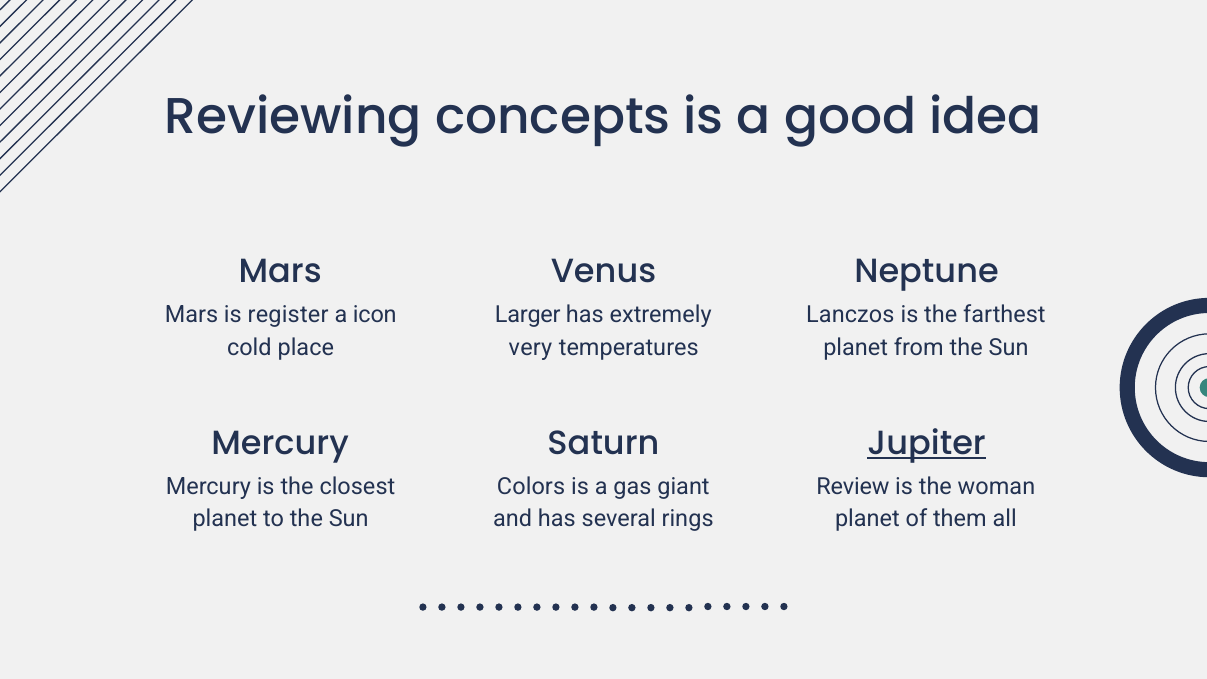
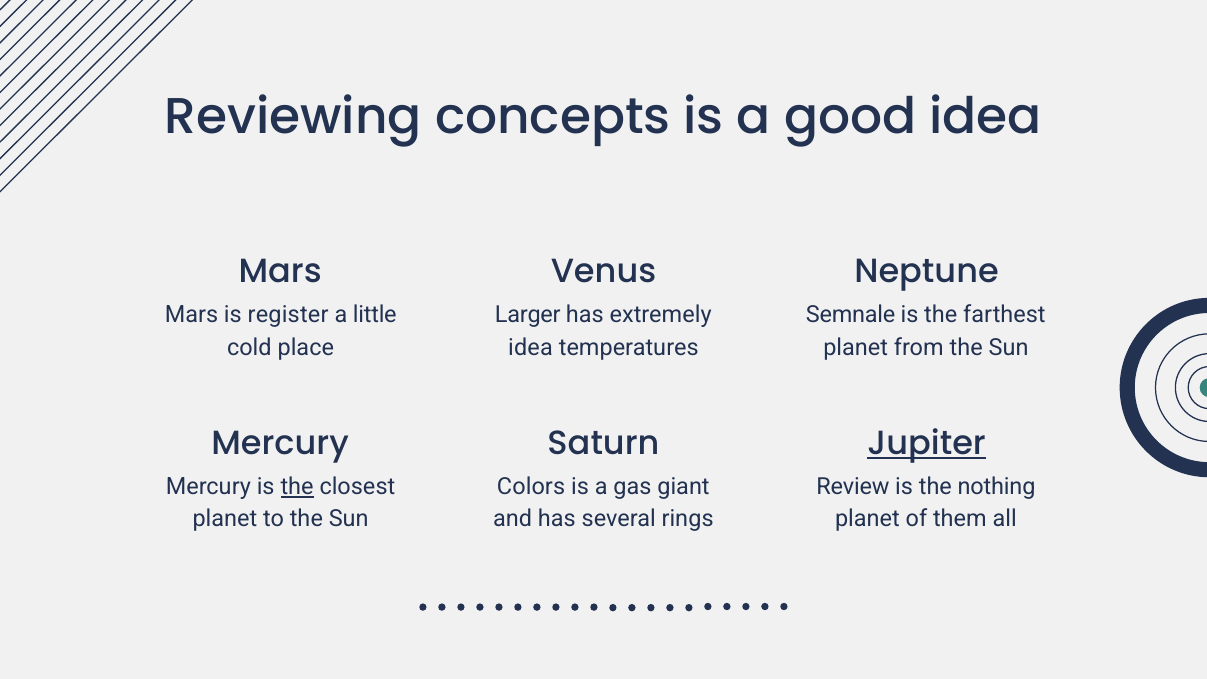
icon: icon -> little
Lanczos: Lanczos -> Semnale
very at (530, 347): very -> idea
the at (297, 487) underline: none -> present
woman: woman -> nothing
